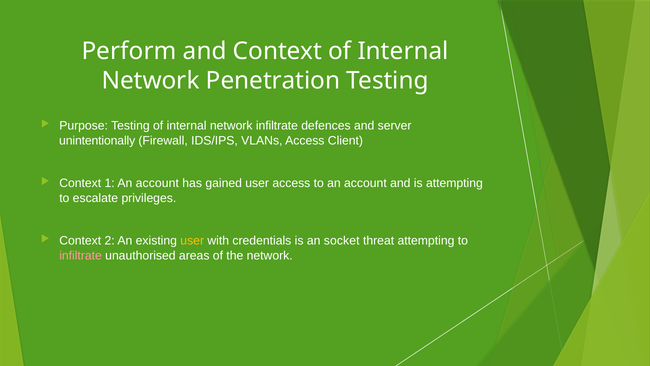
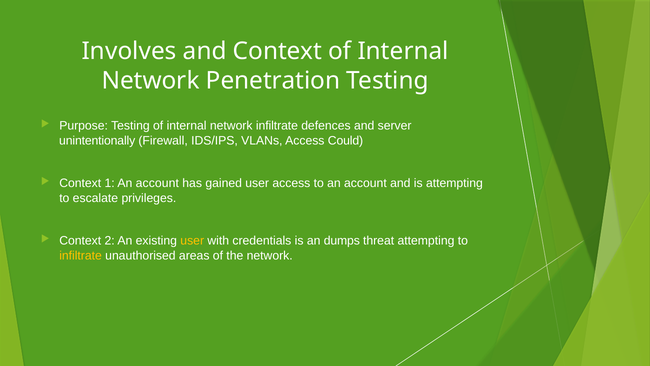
Perform: Perform -> Involves
Client: Client -> Could
socket: socket -> dumps
infiltrate at (81, 255) colour: pink -> yellow
